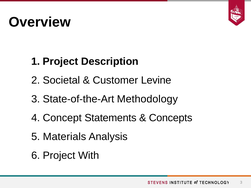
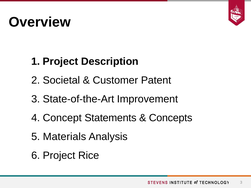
Levine: Levine -> Patent
Methodology: Methodology -> Improvement
With: With -> Rice
